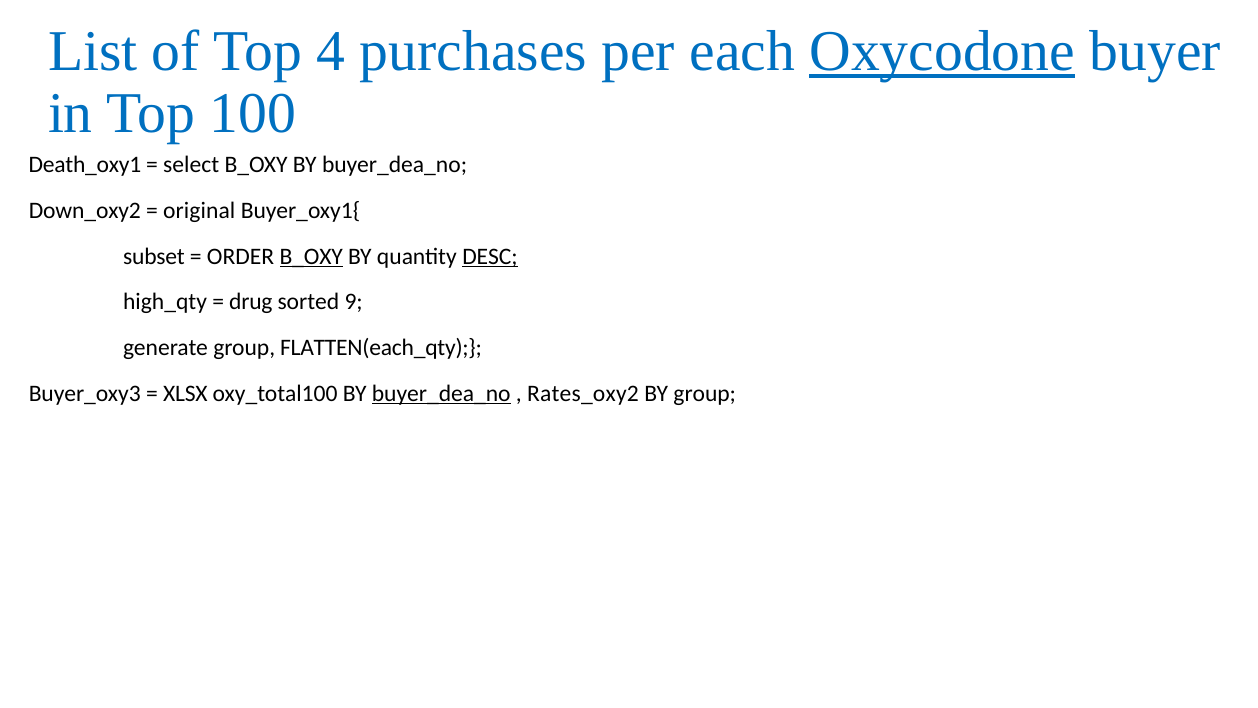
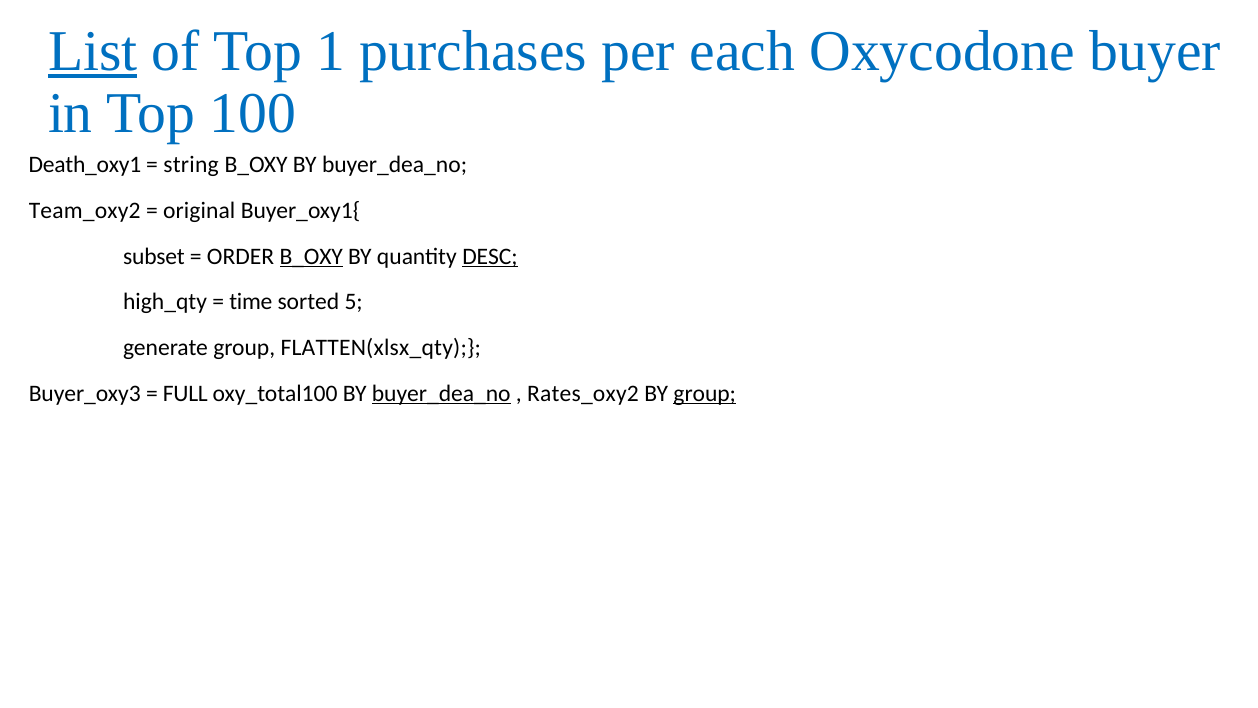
List underline: none -> present
4: 4 -> 1
Oxycodone underline: present -> none
select: select -> string
Down_oxy2: Down_oxy2 -> Team_oxy2
drug: drug -> time
9: 9 -> 5
FLATTEN(each_qty: FLATTEN(each_qty -> FLATTEN(xlsx_qty
XLSX: XLSX -> FULL
group at (705, 393) underline: none -> present
